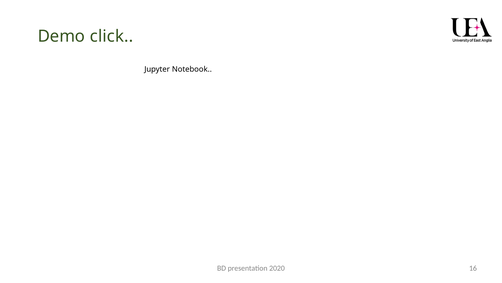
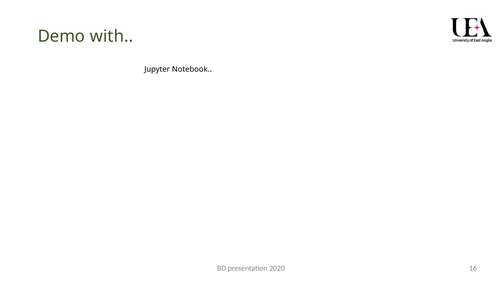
click: click -> with
